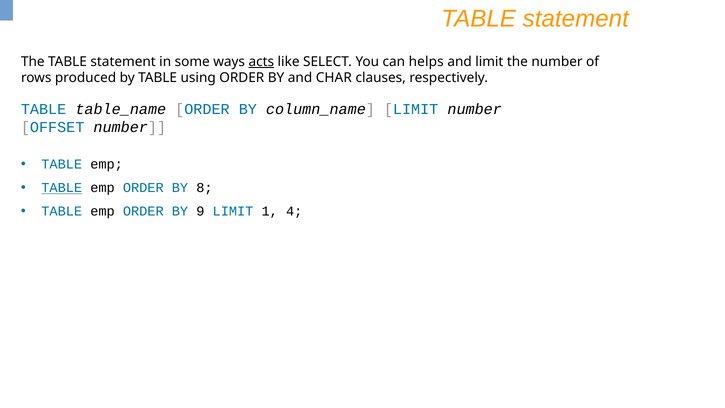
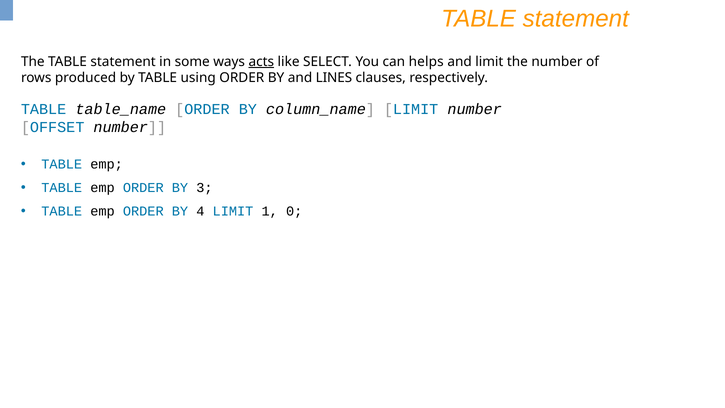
CHAR: CHAR -> LINES
TABLE at (62, 188) underline: present -> none
8: 8 -> 3
9: 9 -> 4
4: 4 -> 0
